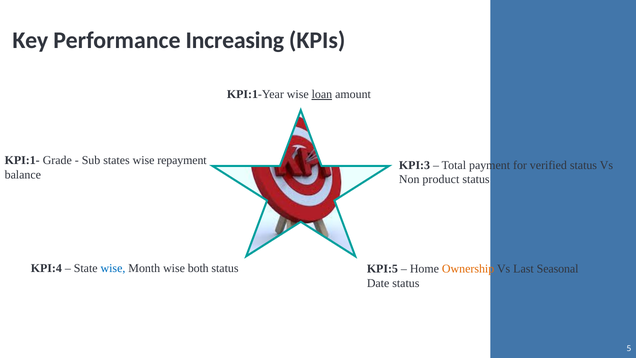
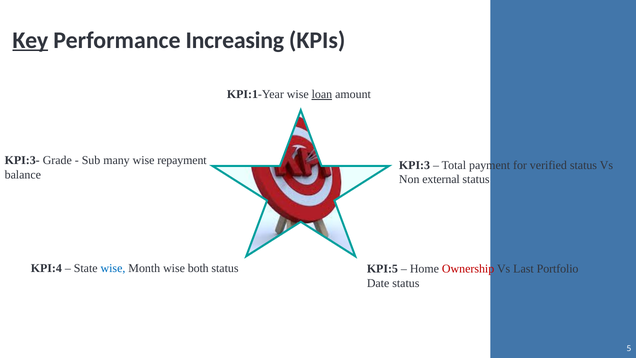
Key underline: none -> present
KPI:1-: KPI:1- -> KPI:3-
states: states -> many
product: product -> external
Ownership colour: orange -> red
Seasonal: Seasonal -> Portfolio
